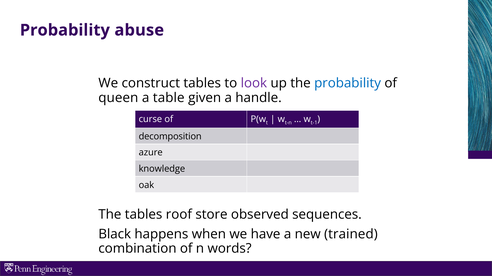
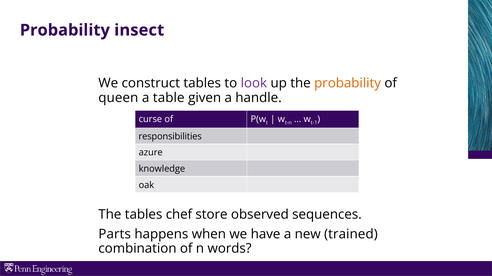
abuse: abuse -> insect
probability at (348, 83) colour: blue -> orange
decomposition: decomposition -> responsibilities
roof: roof -> chef
Black: Black -> Parts
